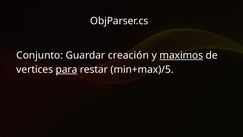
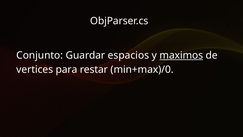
creación: creación -> espacios
para underline: present -> none
min+max)/5: min+max)/5 -> min+max)/0
